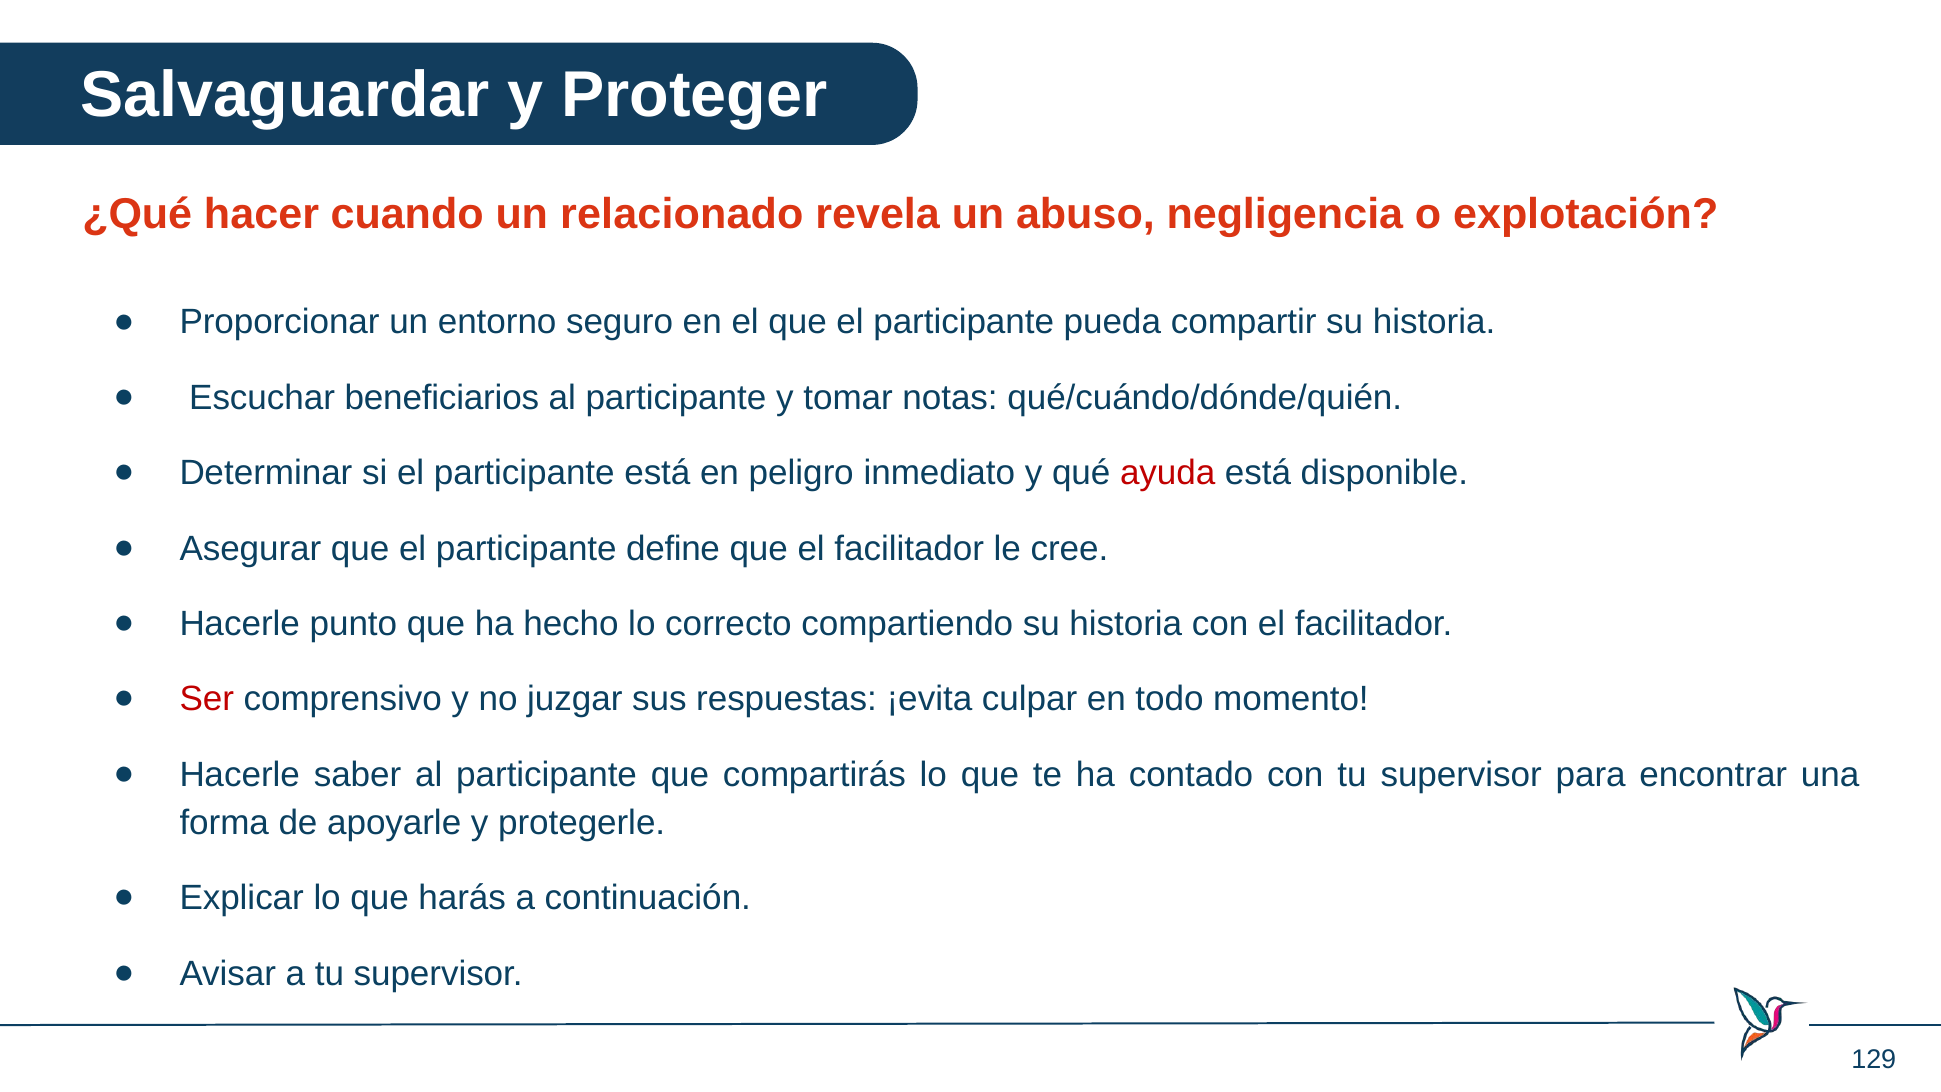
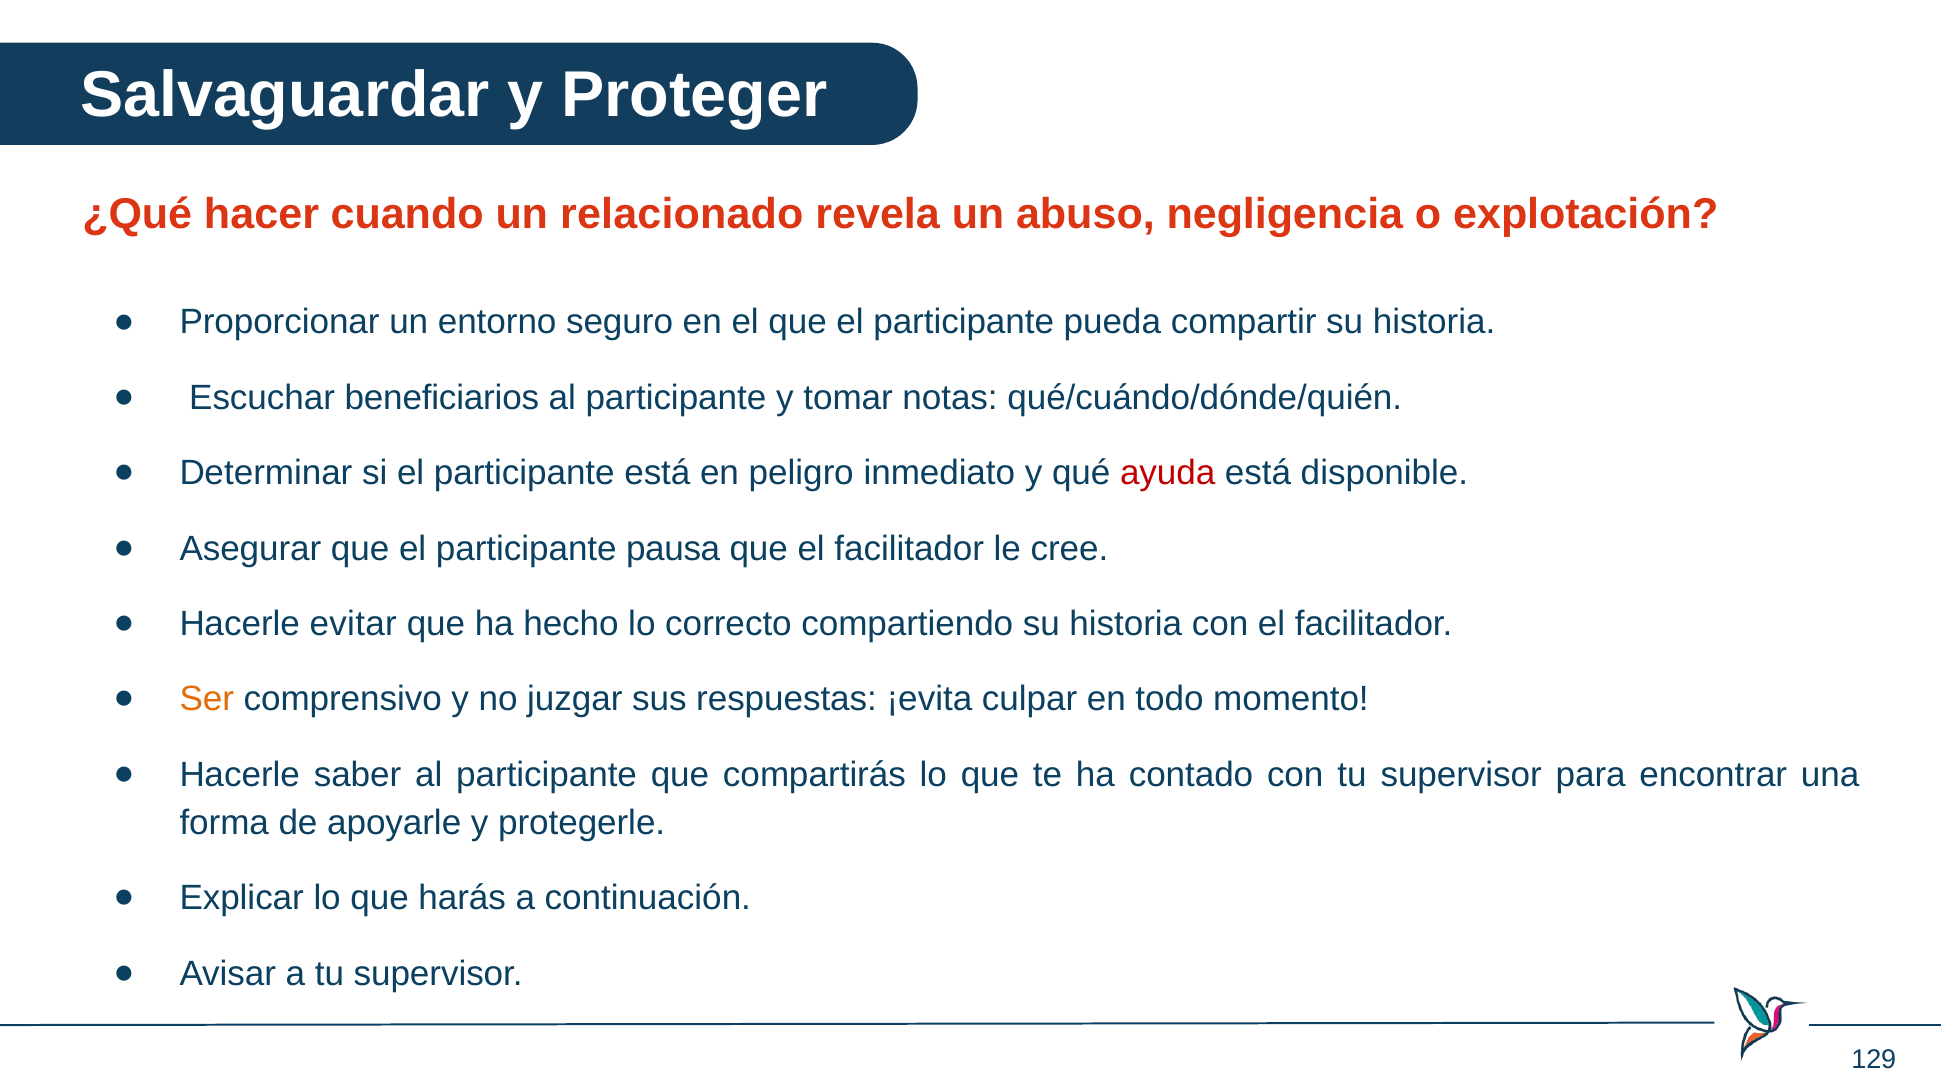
define: define -> pausa
punto: punto -> evitar
Ser colour: red -> orange
